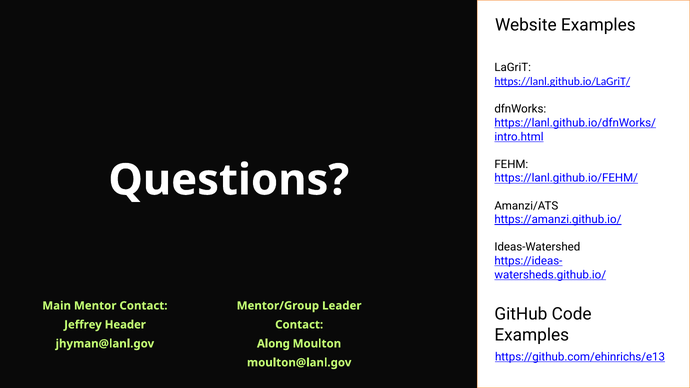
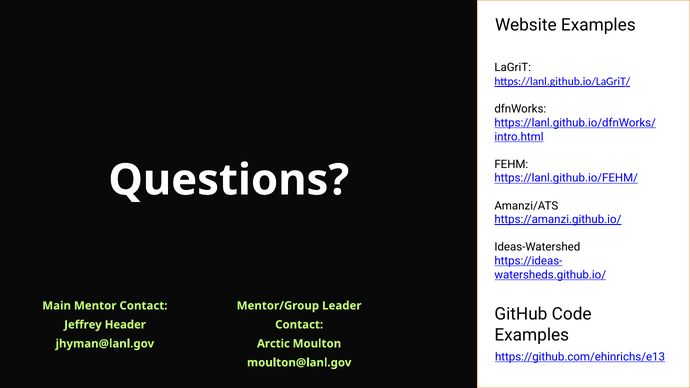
Along: Along -> Arctic
